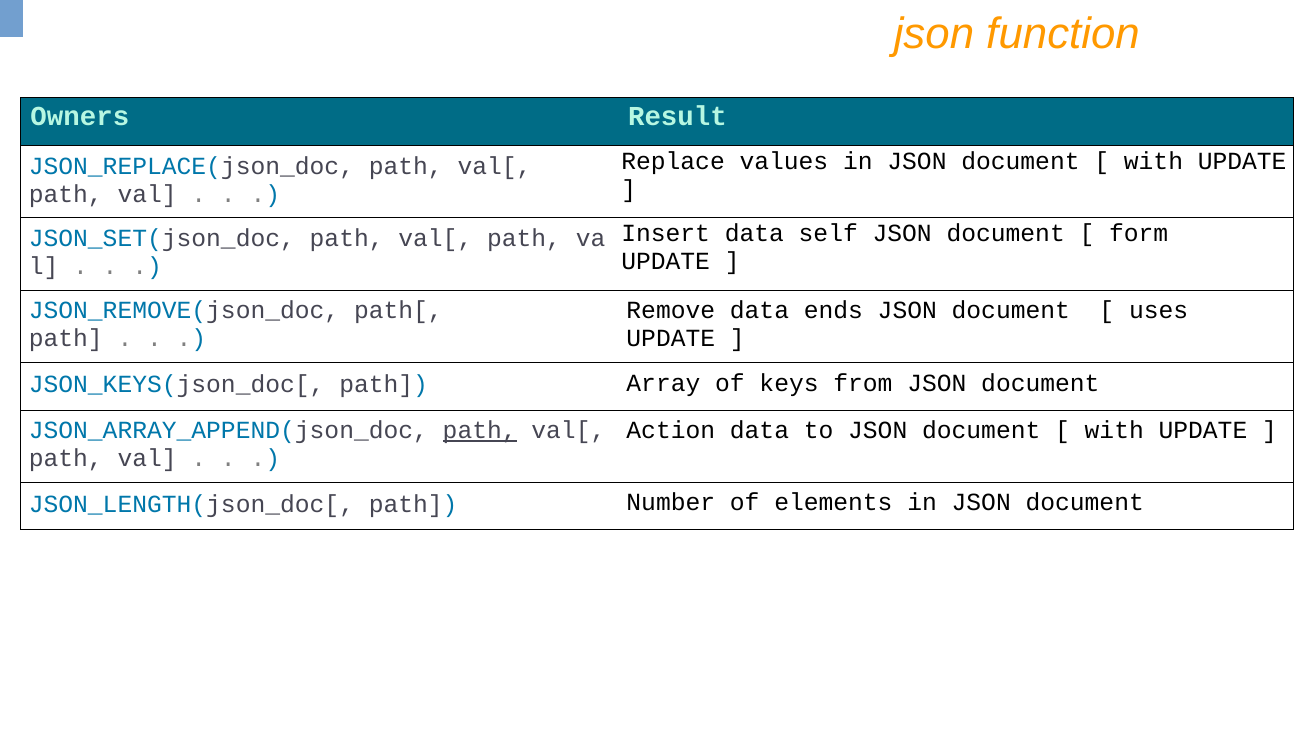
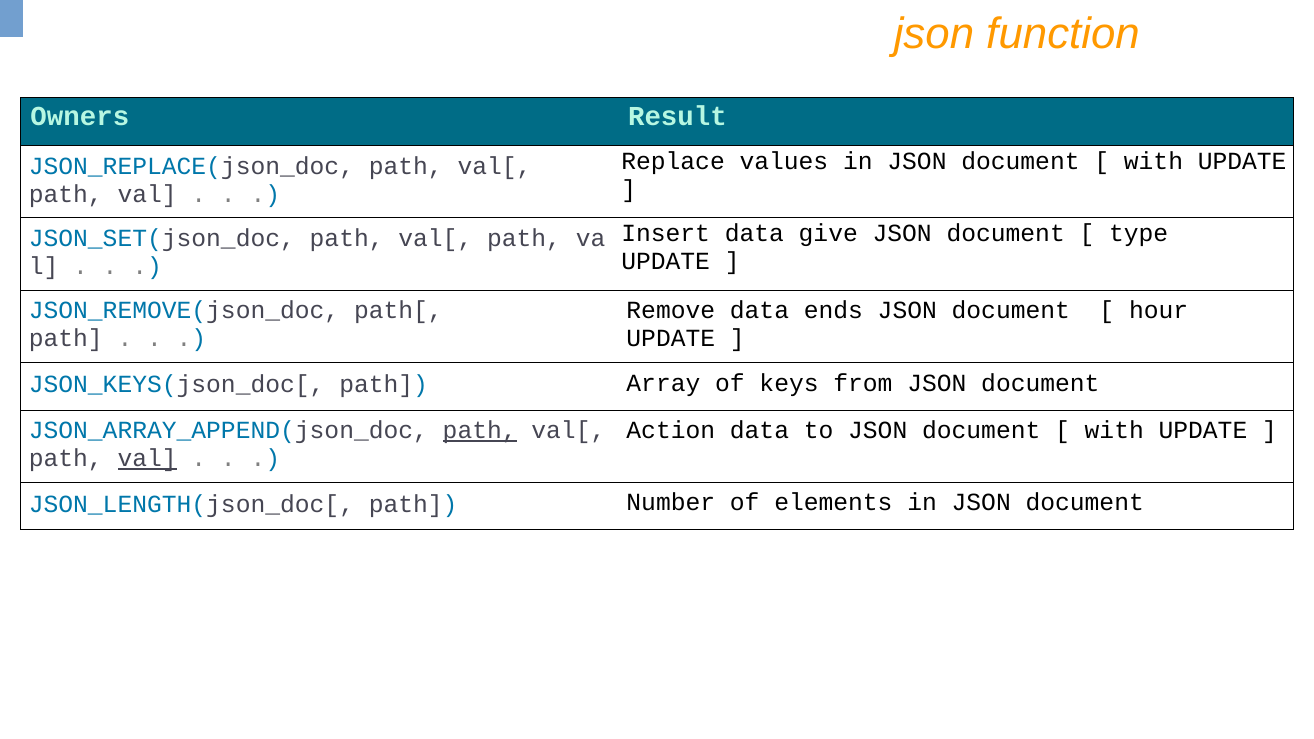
self: self -> give
form: form -> type
uses: uses -> hour
val at (147, 459) underline: none -> present
